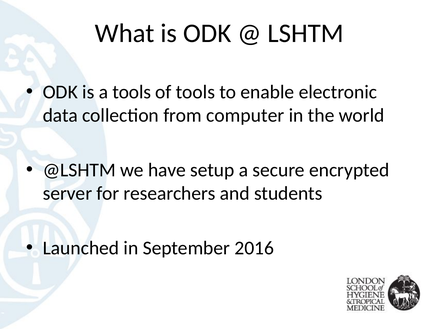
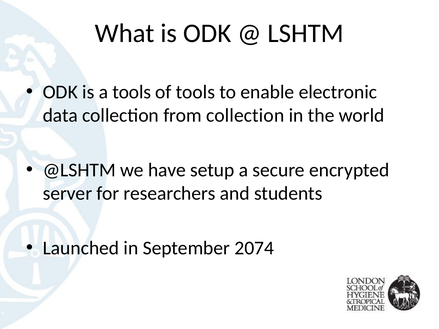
from computer: computer -> collection
2016: 2016 -> 2074
